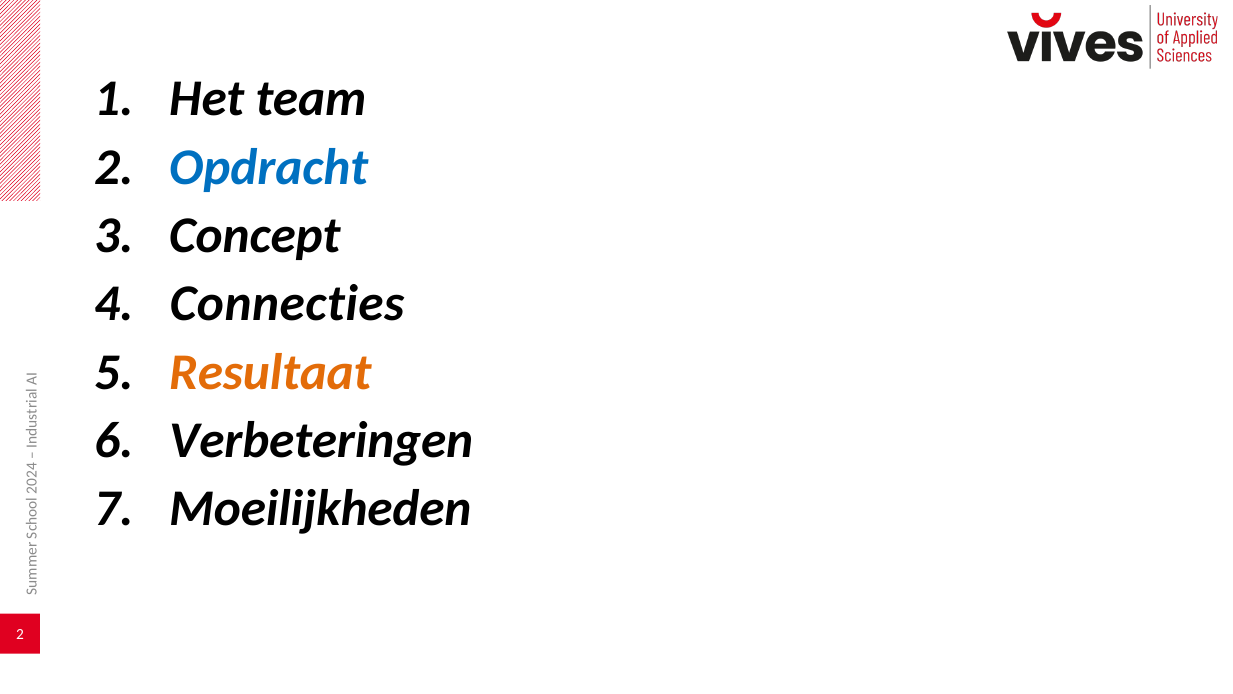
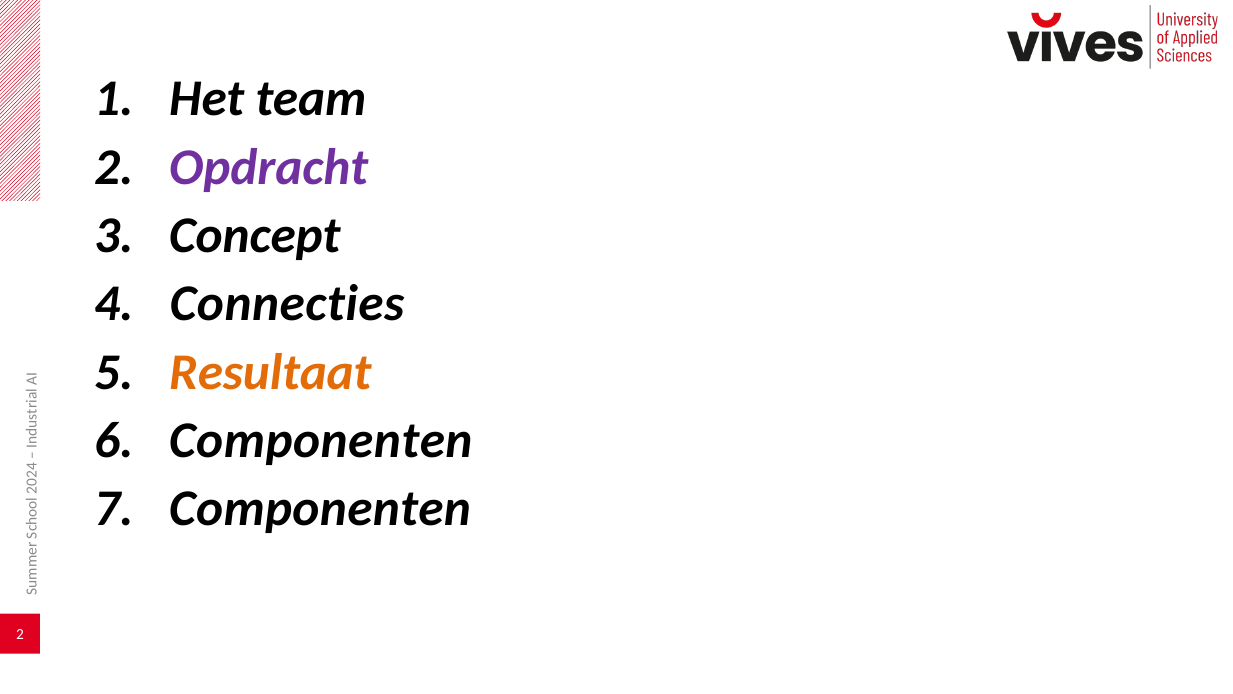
Opdracht colour: blue -> purple
Verbeteringen at (321, 440): Verbeteringen -> Componenten
Moeilijkheden at (320, 509): Moeilijkheden -> Componenten
